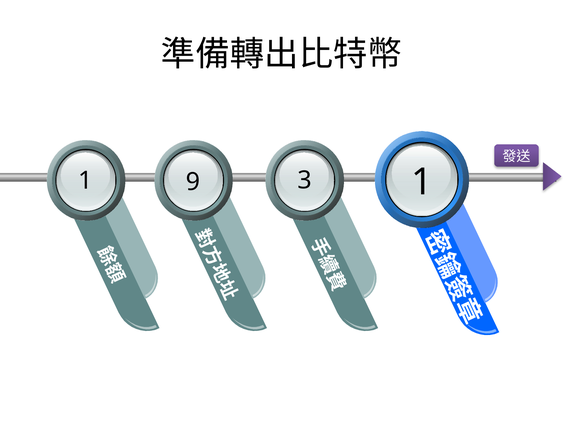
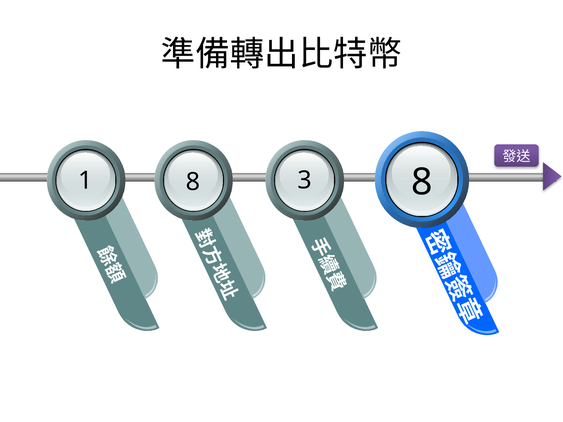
1 9: 9 -> 8
3 1: 1 -> 8
